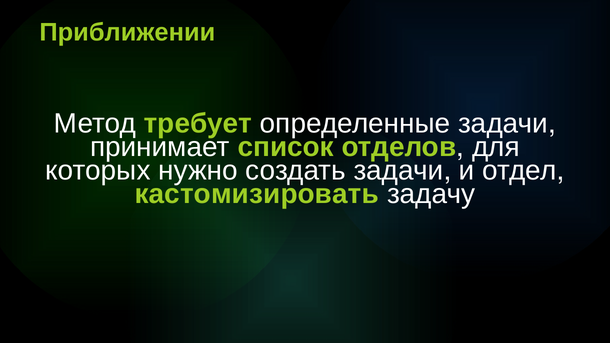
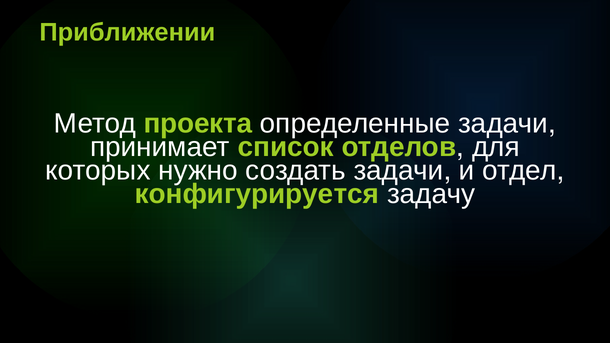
требует: требует -> проекта
кастомизировать: кастомизировать -> конфигурируется
